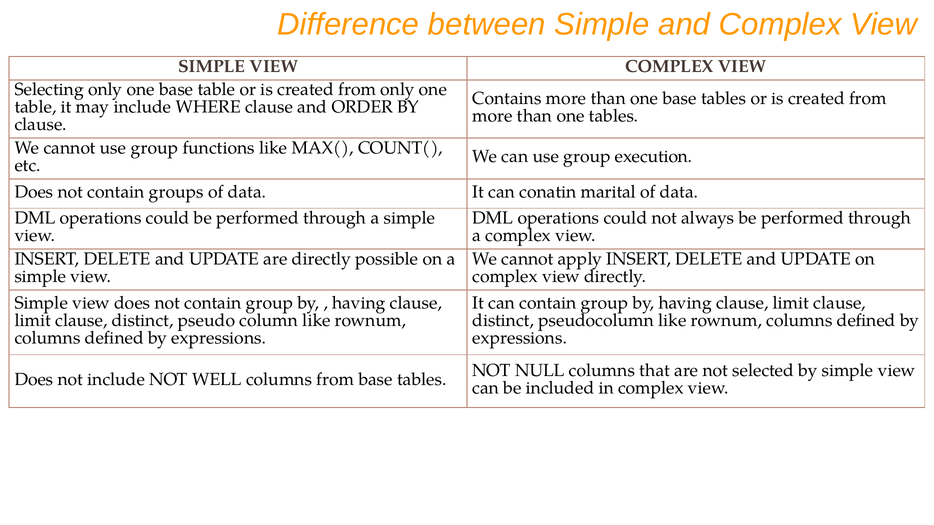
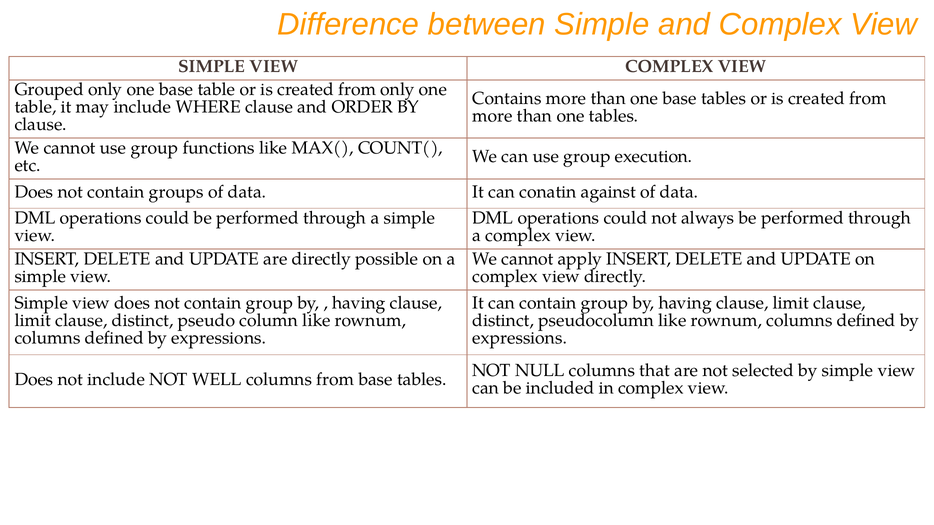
Selecting: Selecting -> Grouped
marital: marital -> against
